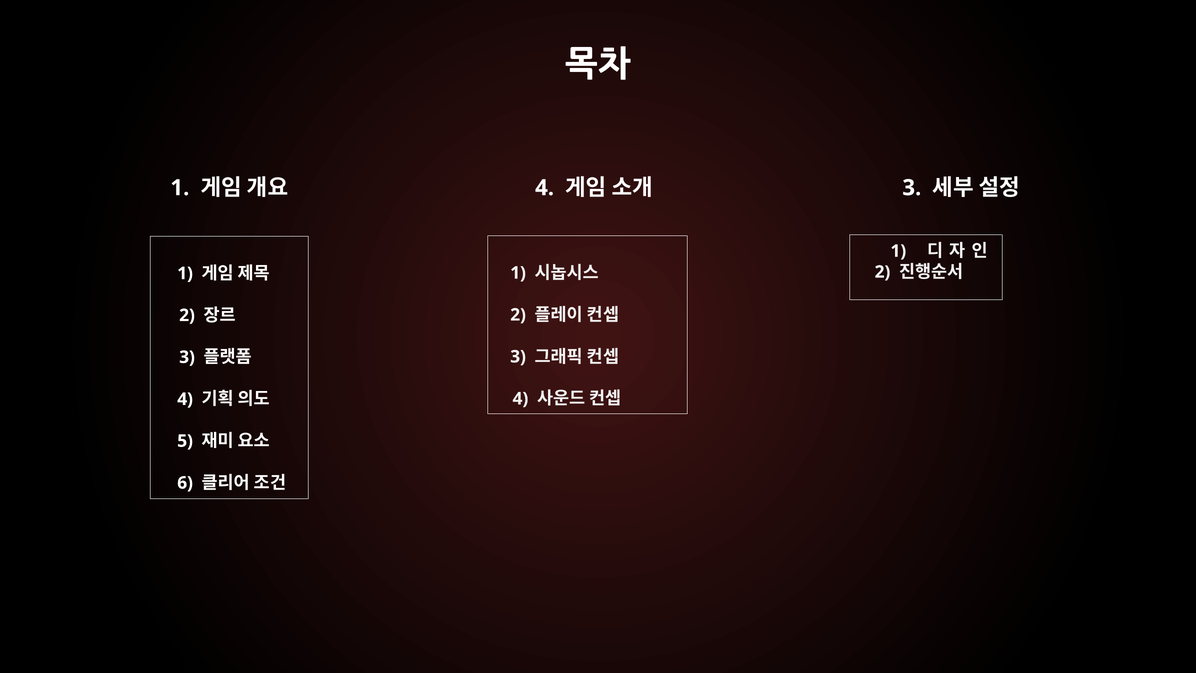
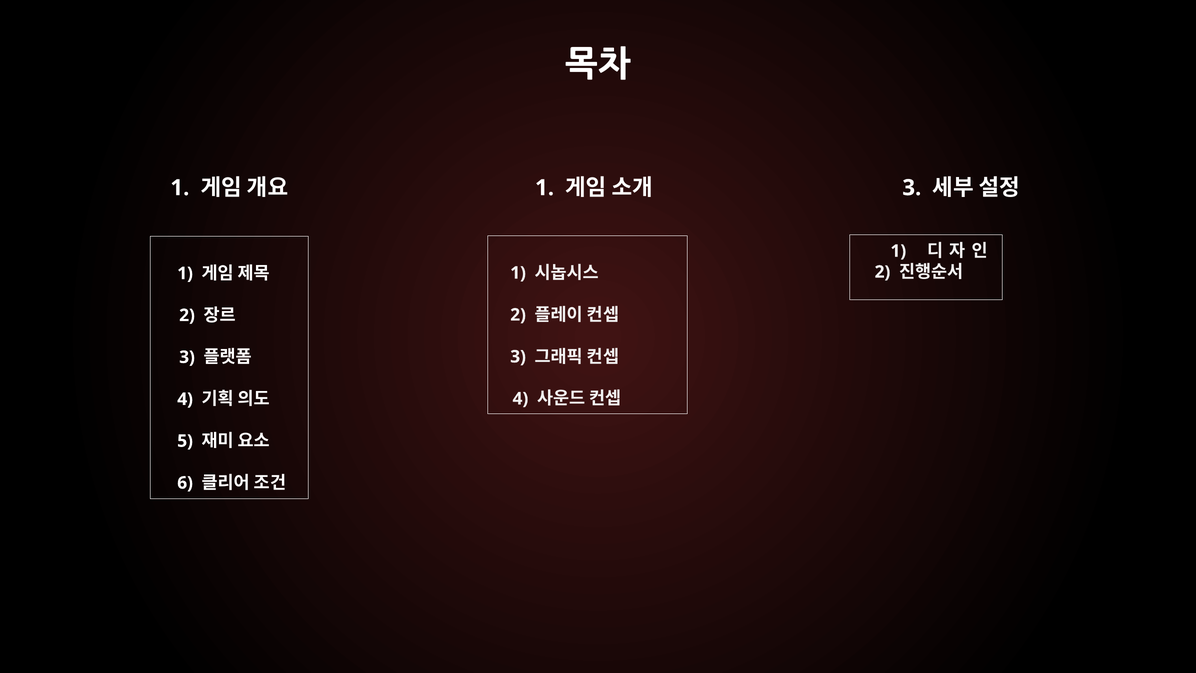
4 at (545, 188): 4 -> 1
